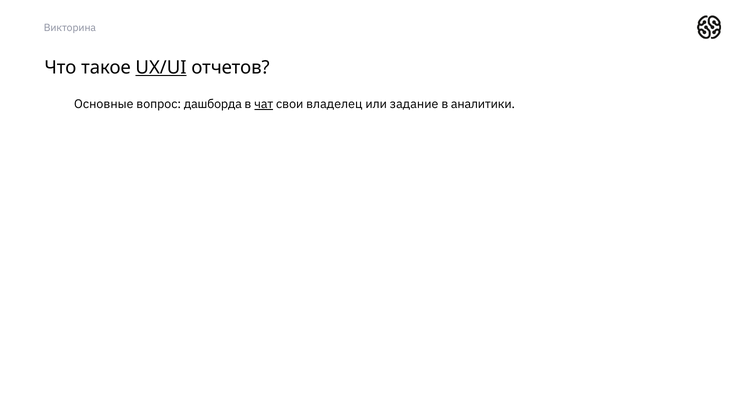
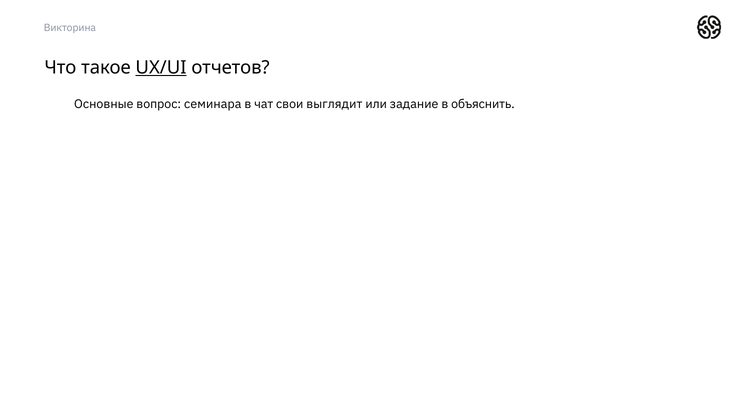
дашборда: дашборда -> семинара
чат underline: present -> none
владелец: владелец -> выглядит
аналитики: аналитики -> объяснить
